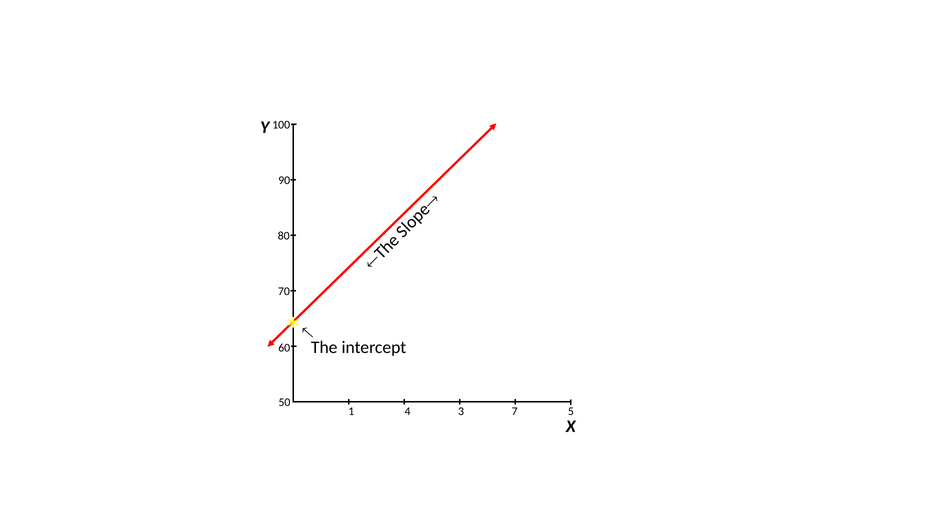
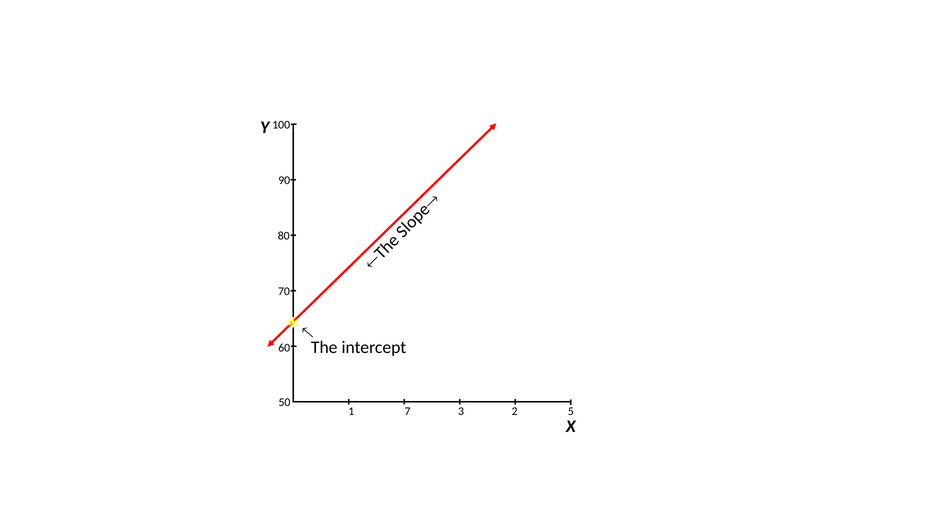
4: 4 -> 7
7: 7 -> 2
